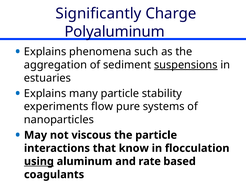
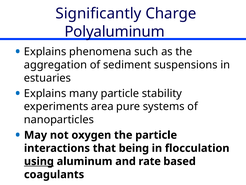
suspensions underline: present -> none
flow: flow -> area
viscous: viscous -> oxygen
know: know -> being
